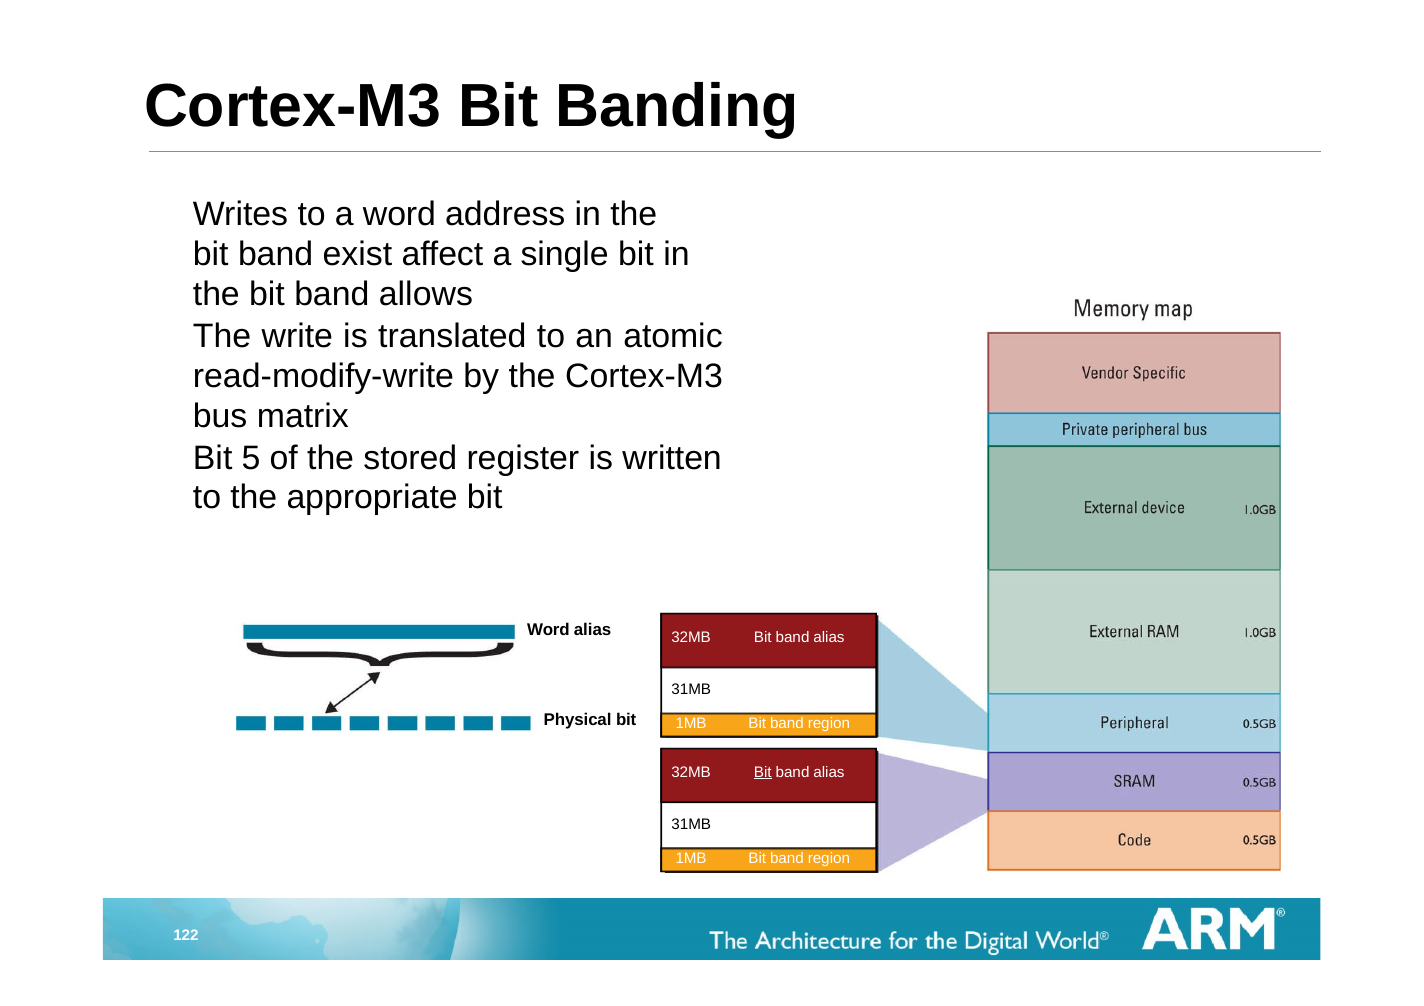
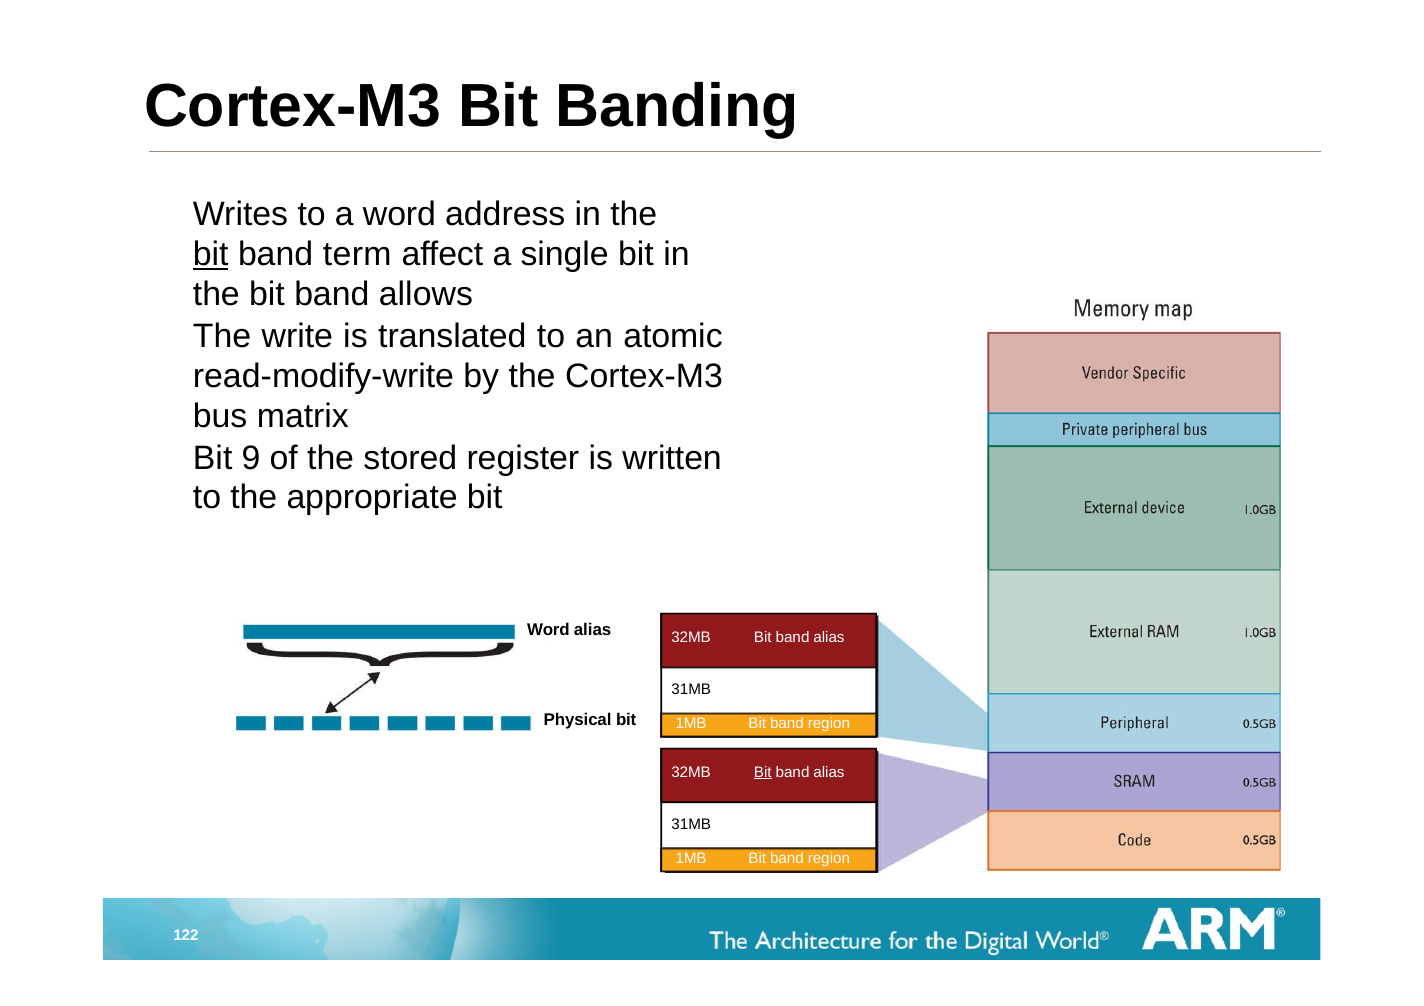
bit at (211, 255) underline: none -> present
exist: exist -> term
5: 5 -> 9
